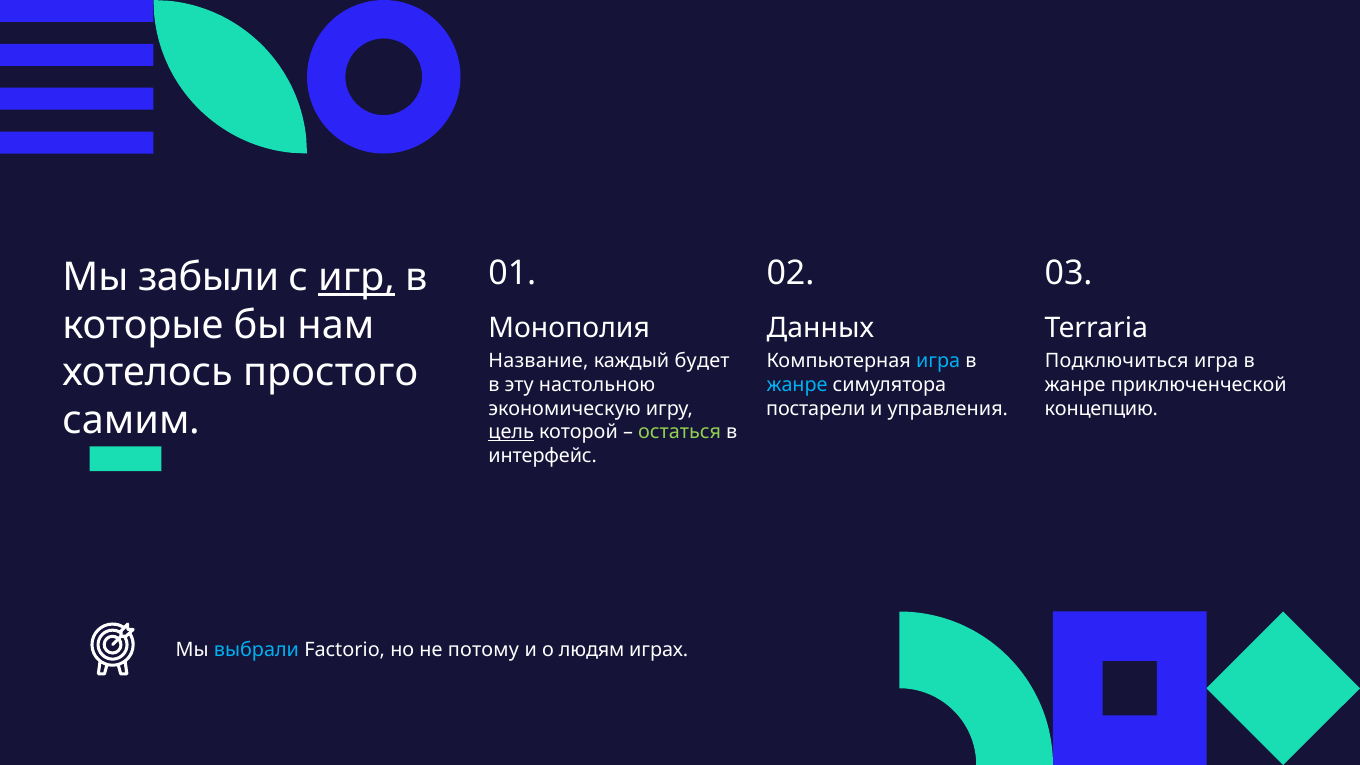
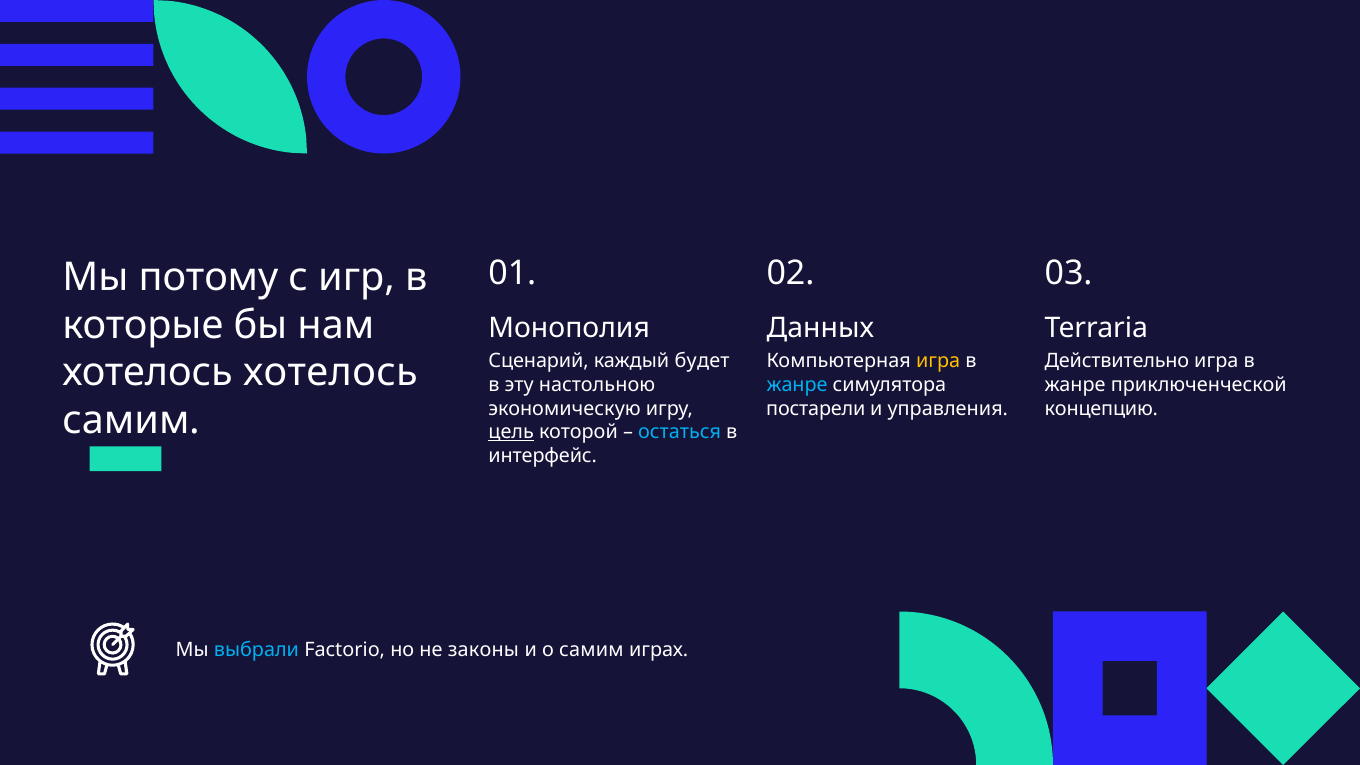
забыли: забыли -> потому
игр underline: present -> none
Название: Название -> Сценарий
игра at (938, 361) colour: light blue -> yellow
Подключиться: Подключиться -> Действительно
хотелось простого: простого -> хотелось
остаться colour: light green -> light blue
потому: потому -> законы
о людям: людям -> самим
